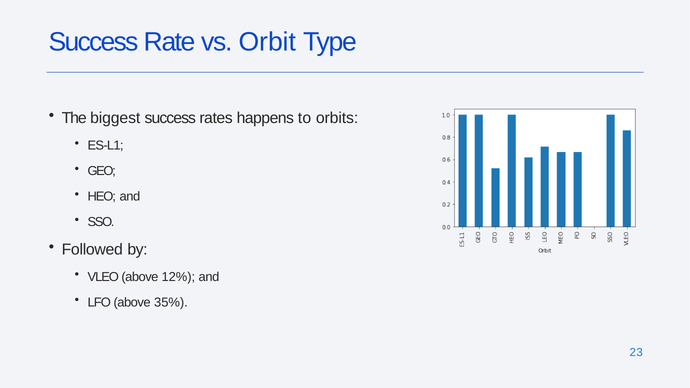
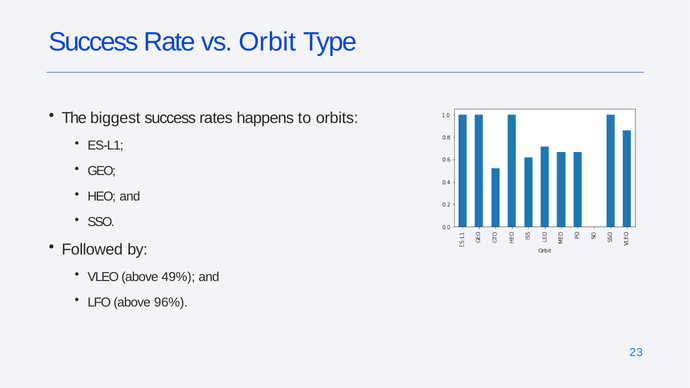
12%: 12% -> 49%
35%: 35% -> 96%
